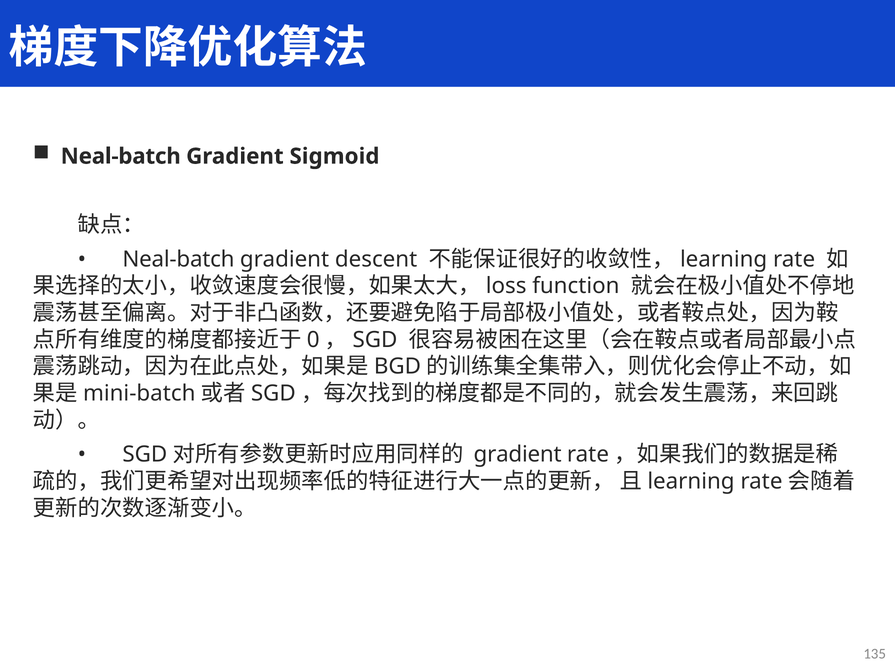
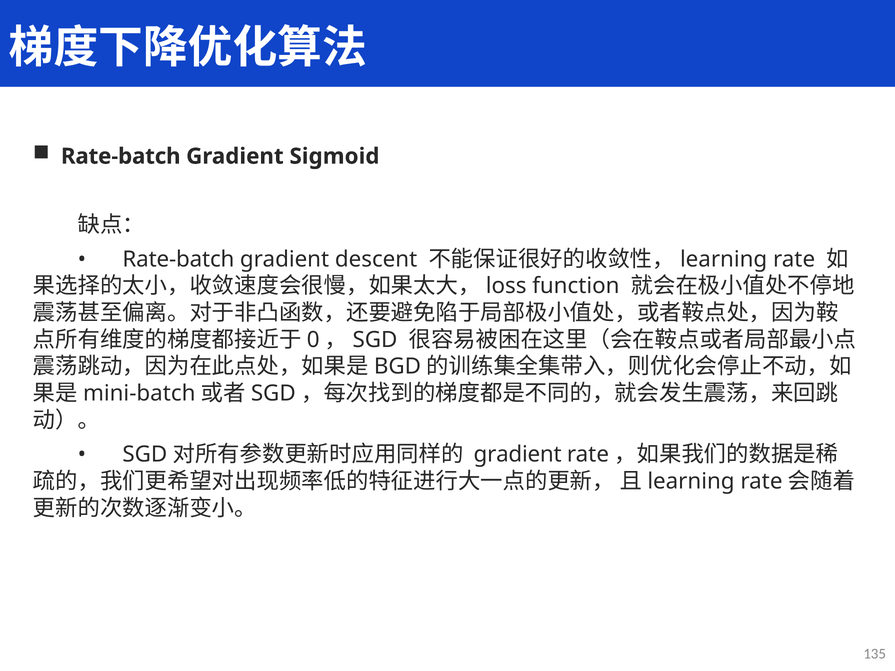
Neal-batch at (121, 156): Neal-batch -> Rate-batch
Neal-batch at (178, 259): Neal-batch -> Rate-batch
